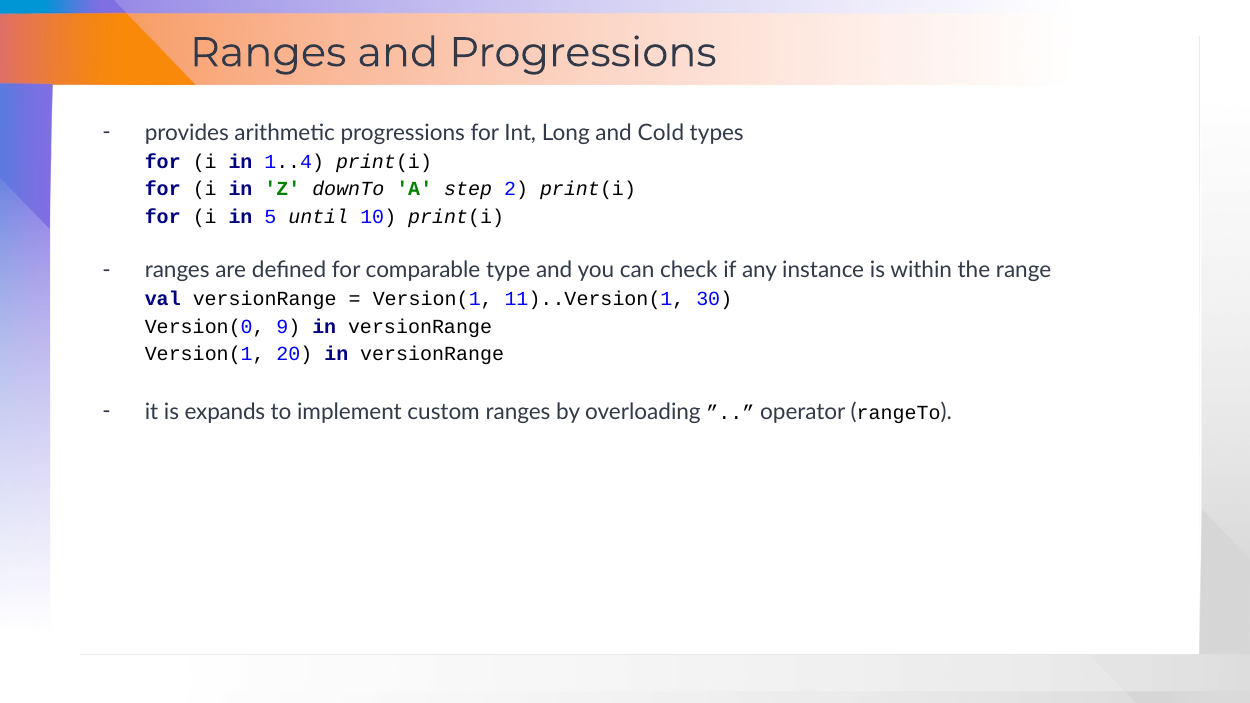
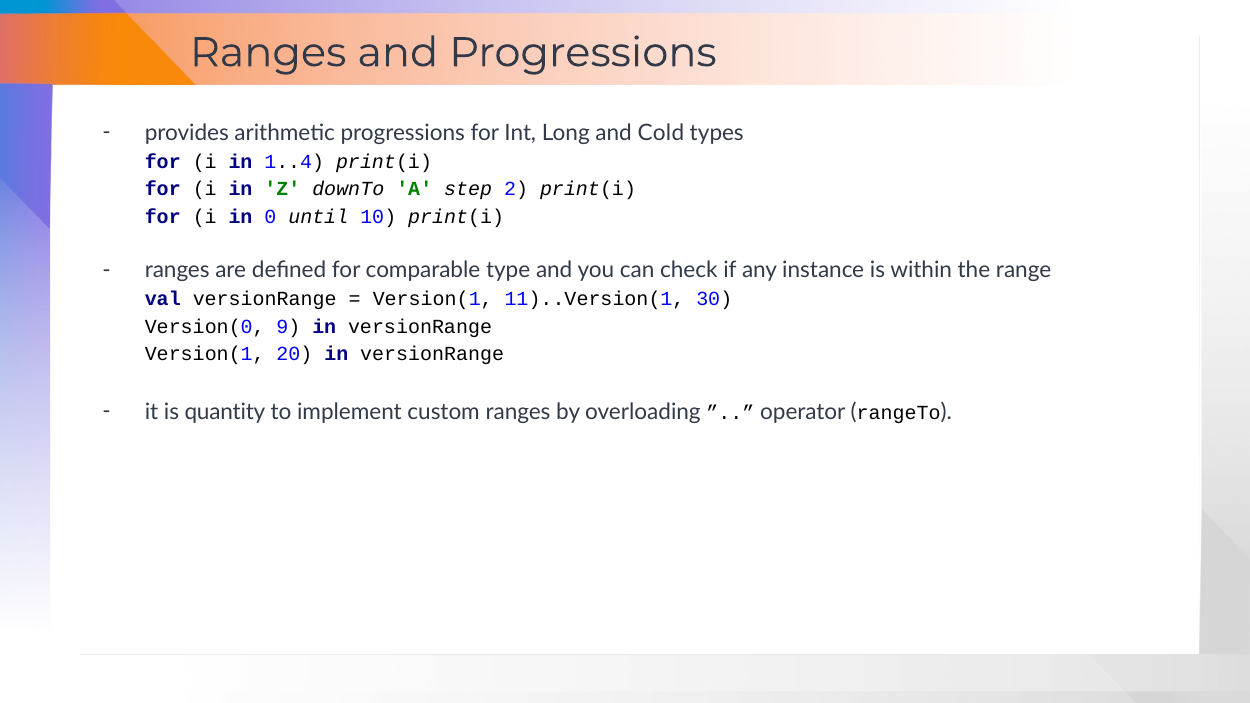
5: 5 -> 0
expands: expands -> quantity
